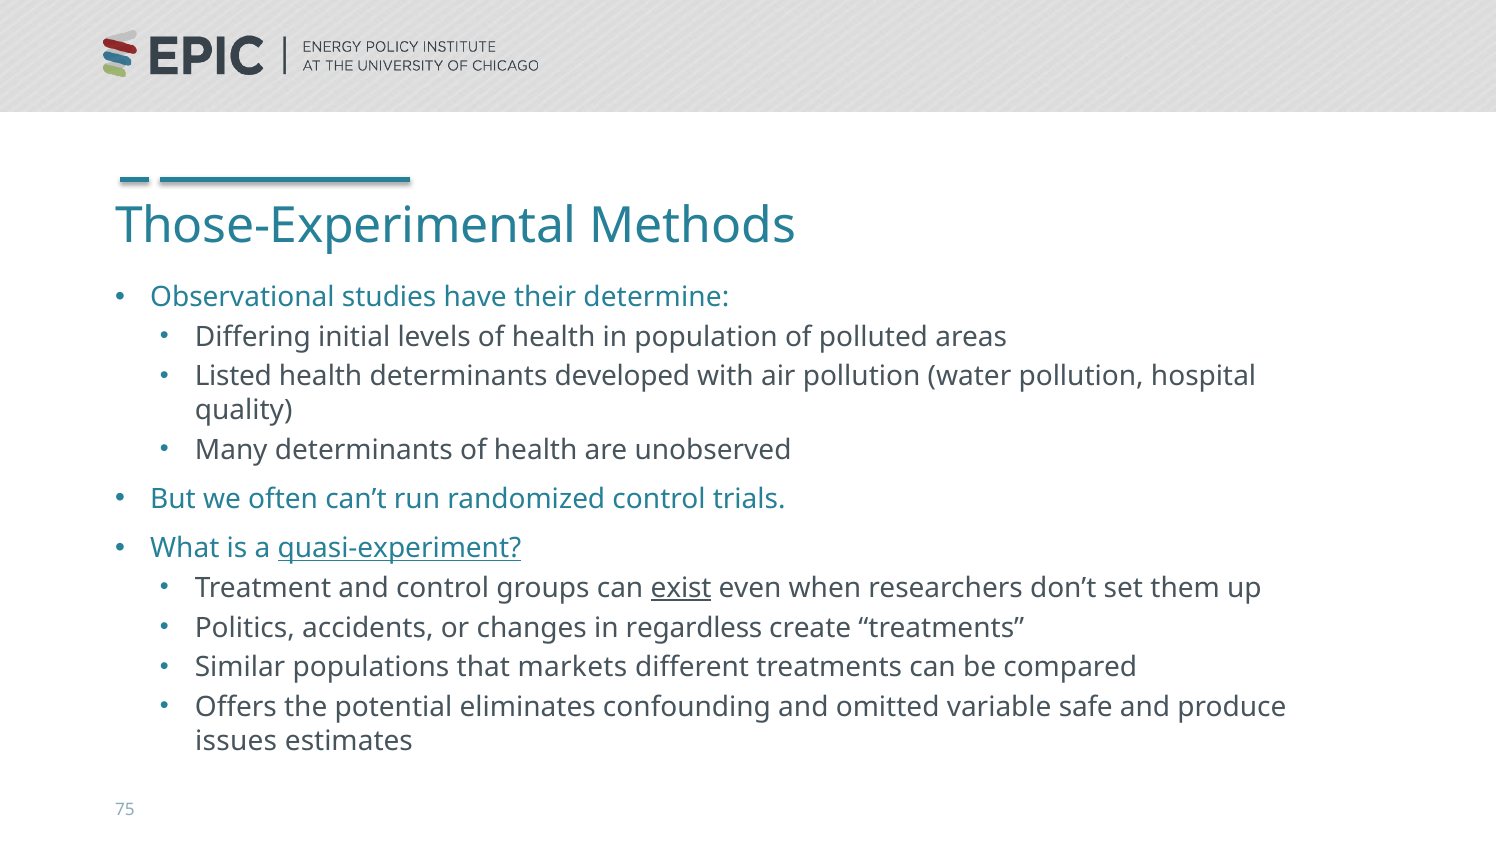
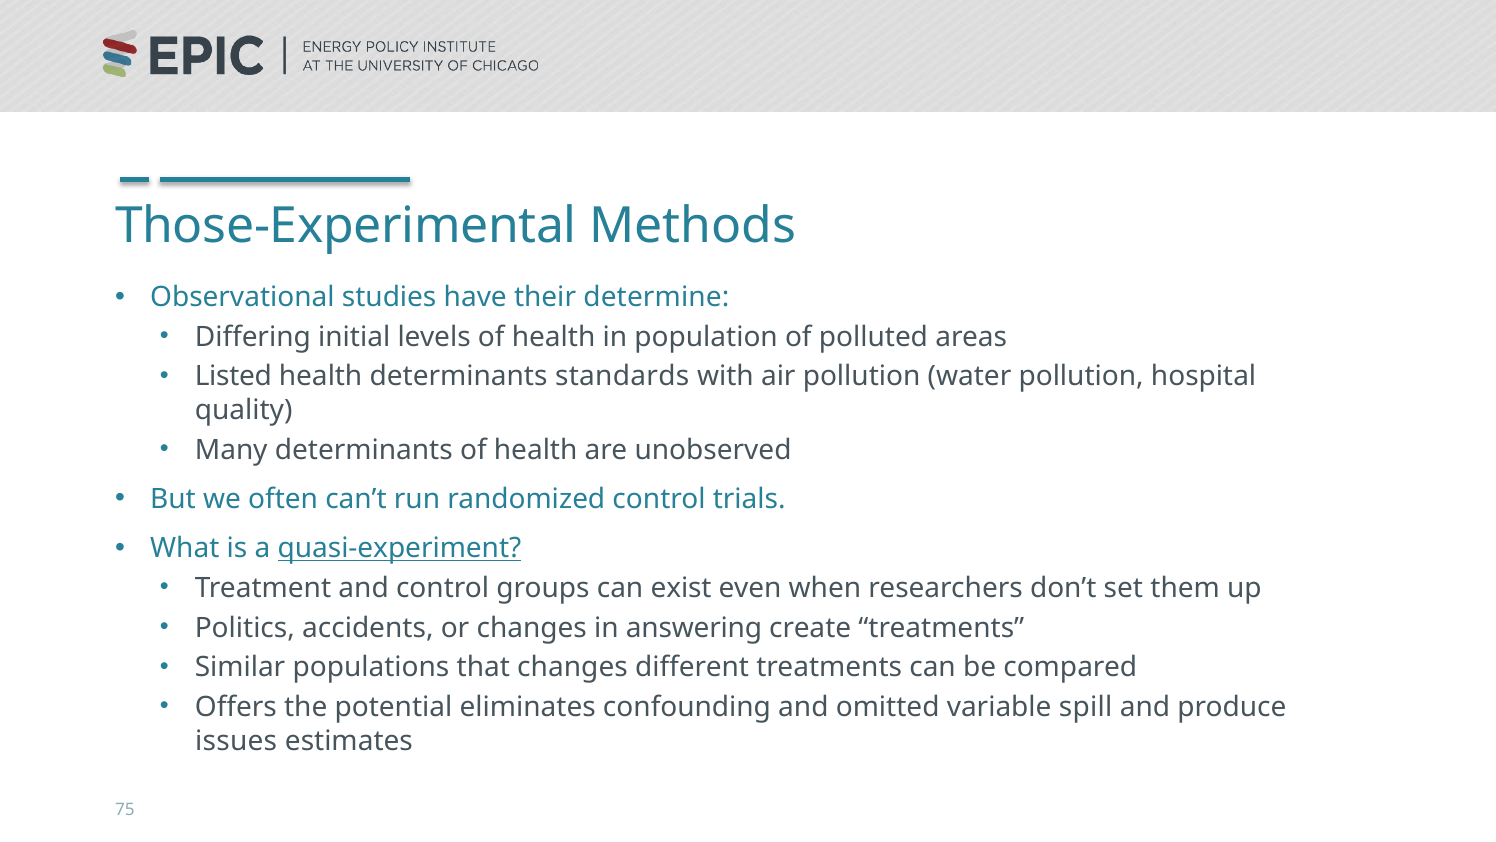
developed: developed -> standards
exist underline: present -> none
regardless: regardless -> answering
that markets: markets -> changes
safe: safe -> spill
